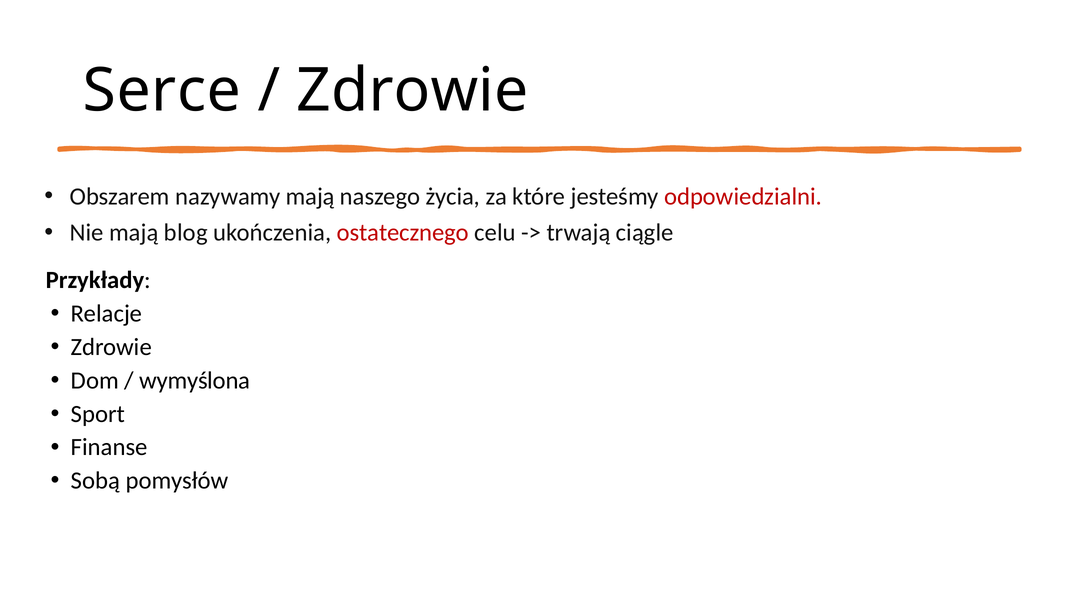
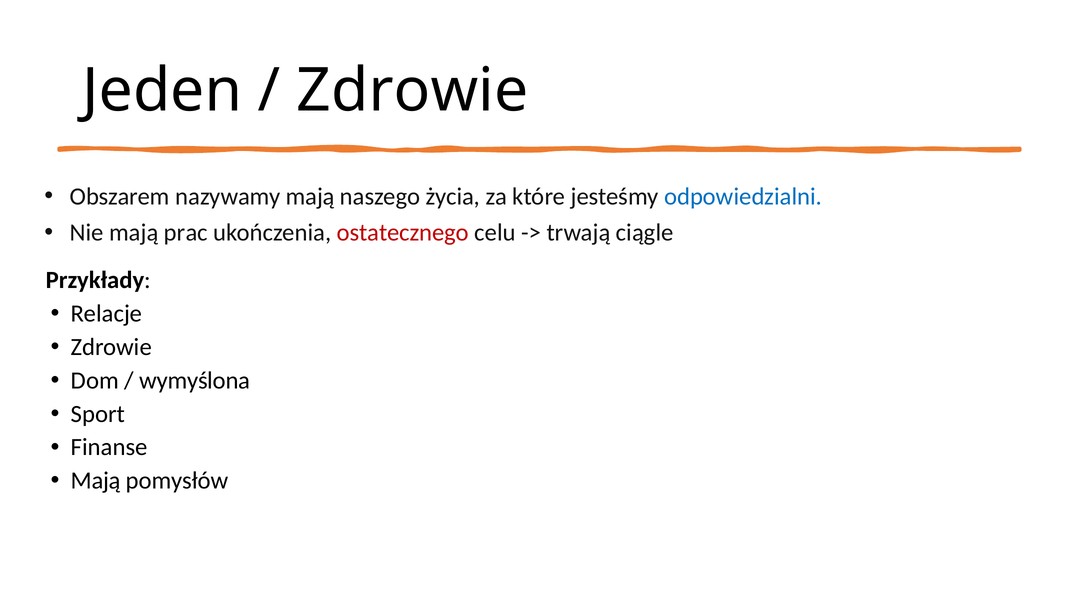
Serce: Serce -> Jeden
odpowiedzialni colour: red -> blue
blog: blog -> prac
Sobą at (96, 481): Sobą -> Mają
